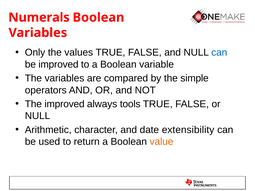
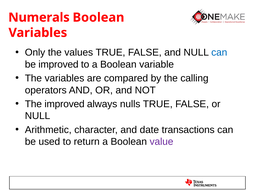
simple: simple -> calling
tools: tools -> nulls
extensibility: extensibility -> transactions
value colour: orange -> purple
